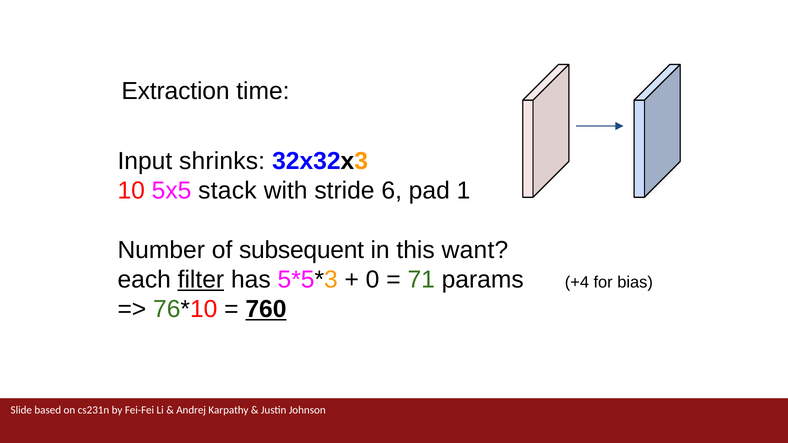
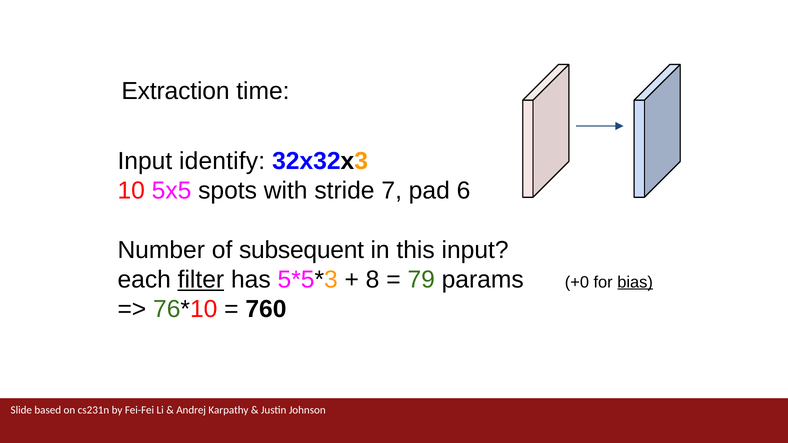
shrinks: shrinks -> identify
stack: stack -> spots
6: 6 -> 7
1: 1 -> 6
this want: want -> input
0: 0 -> 8
71: 71 -> 79
+4: +4 -> +0
bias underline: none -> present
760 underline: present -> none
